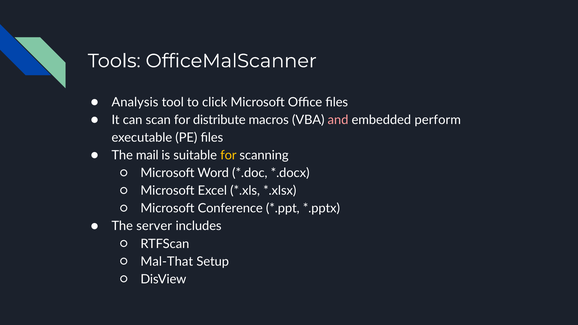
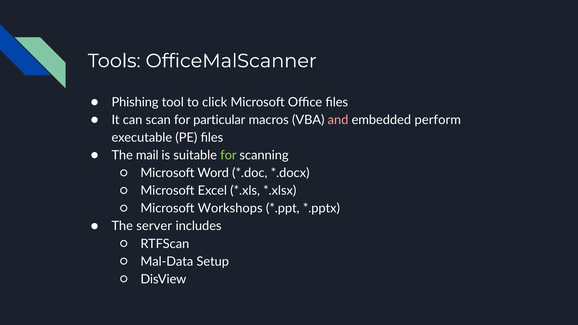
Analysis: Analysis -> Phishing
distribute: distribute -> particular
for at (228, 155) colour: yellow -> light green
Conference: Conference -> Workshops
Mal-That: Mal-That -> Mal-Data
